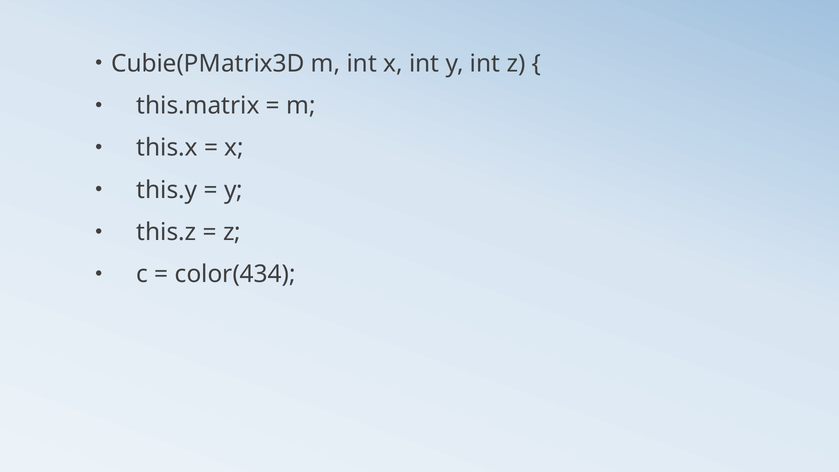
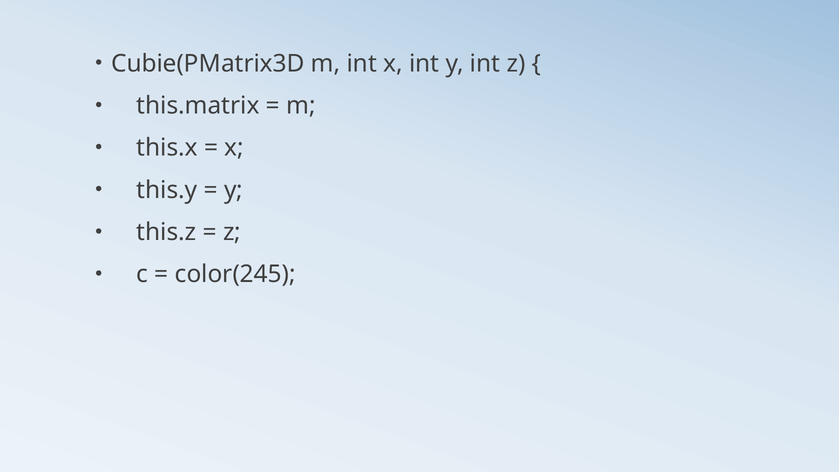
color(434: color(434 -> color(245
